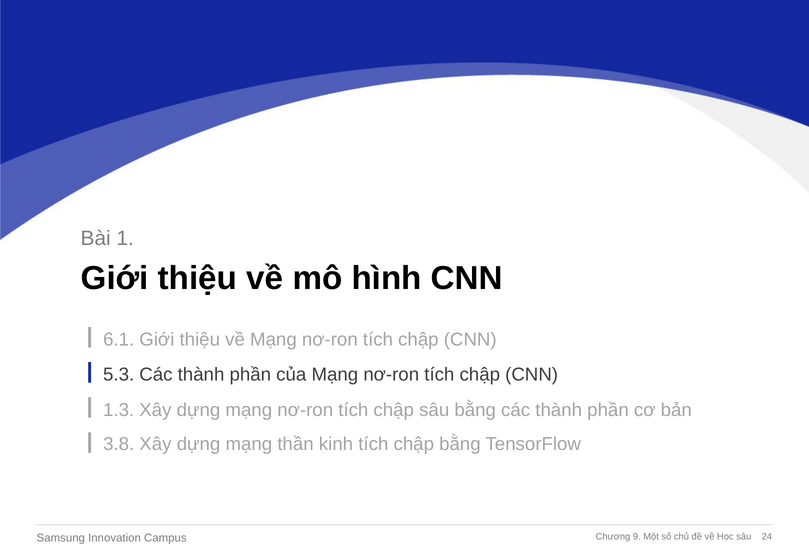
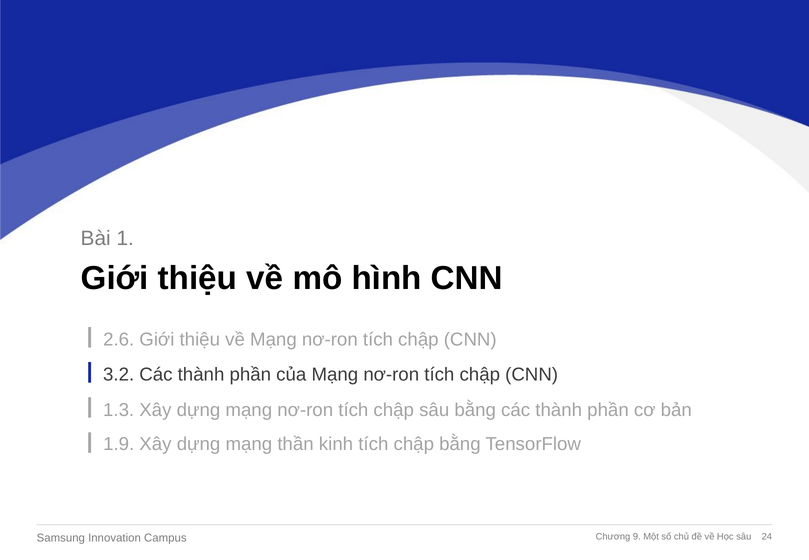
6.1: 6.1 -> 2.6
5.3: 5.3 -> 3.2
3.8: 3.8 -> 1.9
